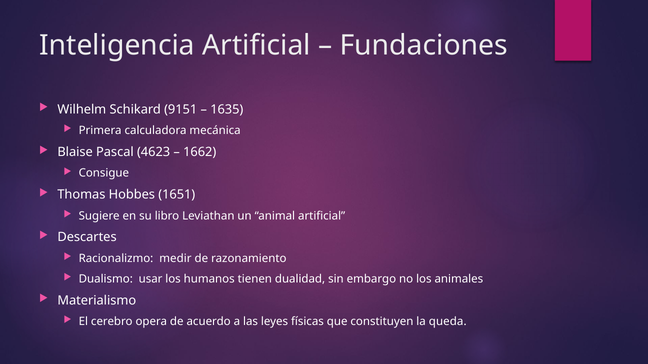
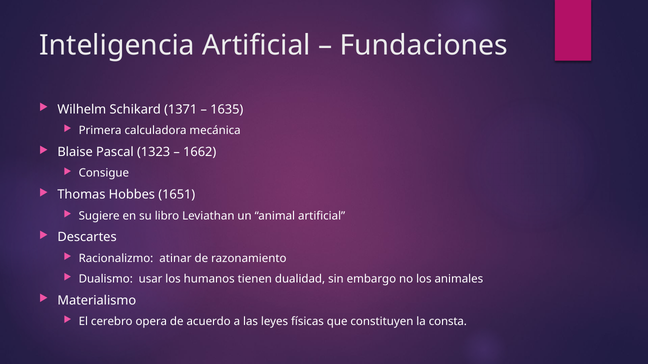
9151: 9151 -> 1371
4623: 4623 -> 1323
medir: medir -> atinar
queda: queda -> consta
